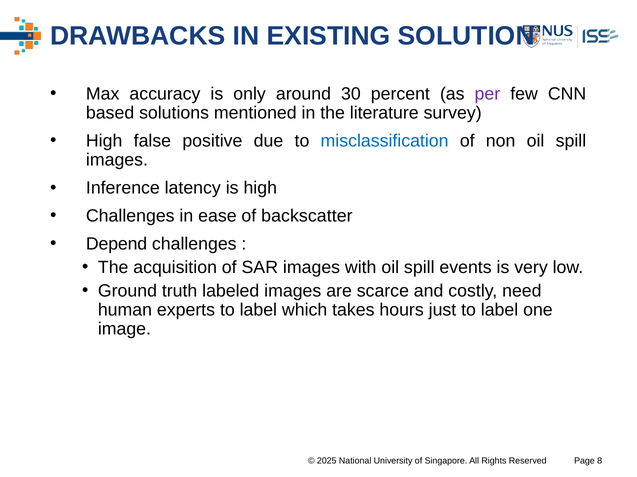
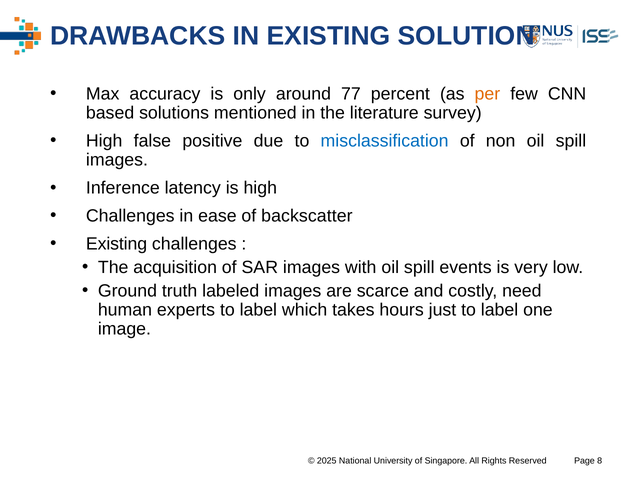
30: 30 -> 77
per colour: purple -> orange
Depend at (117, 244): Depend -> Existing
